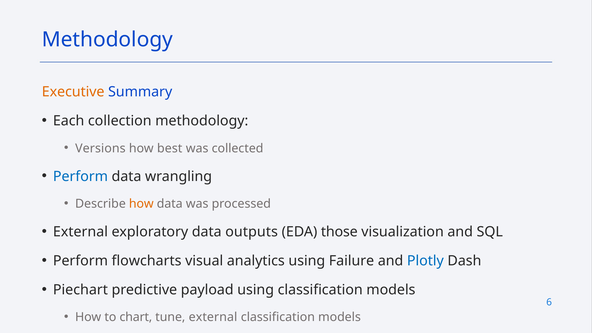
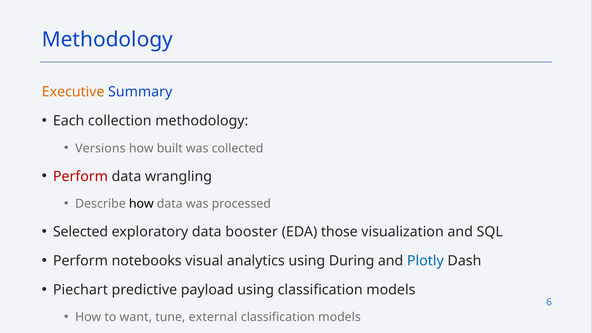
best: best -> built
Perform at (80, 176) colour: blue -> red
how at (141, 204) colour: orange -> black
External at (80, 232): External -> Selected
outputs: outputs -> booster
flowcharts: flowcharts -> notebooks
Failure: Failure -> During
chart: chart -> want
